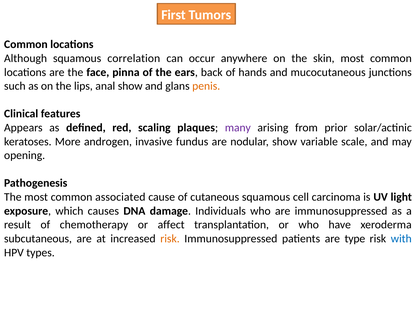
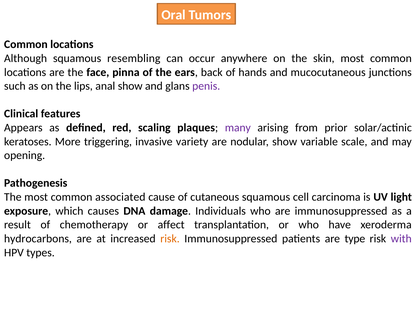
First: First -> Oral
correlation: correlation -> resembling
penis colour: orange -> purple
androgen: androgen -> triggering
fundus: fundus -> variety
subcutaneous: subcutaneous -> hydrocarbons
with colour: blue -> purple
